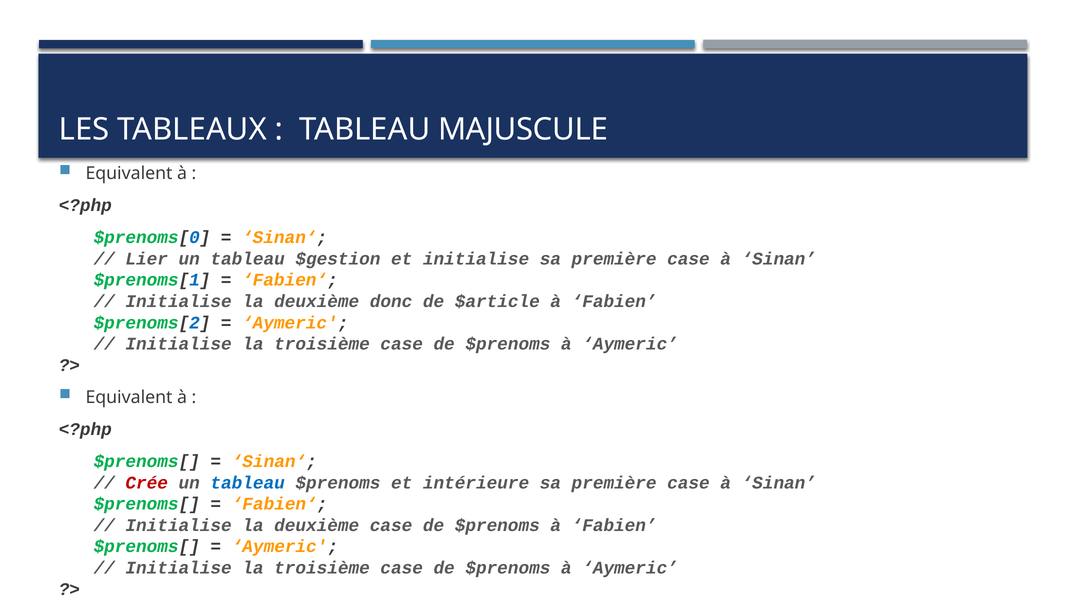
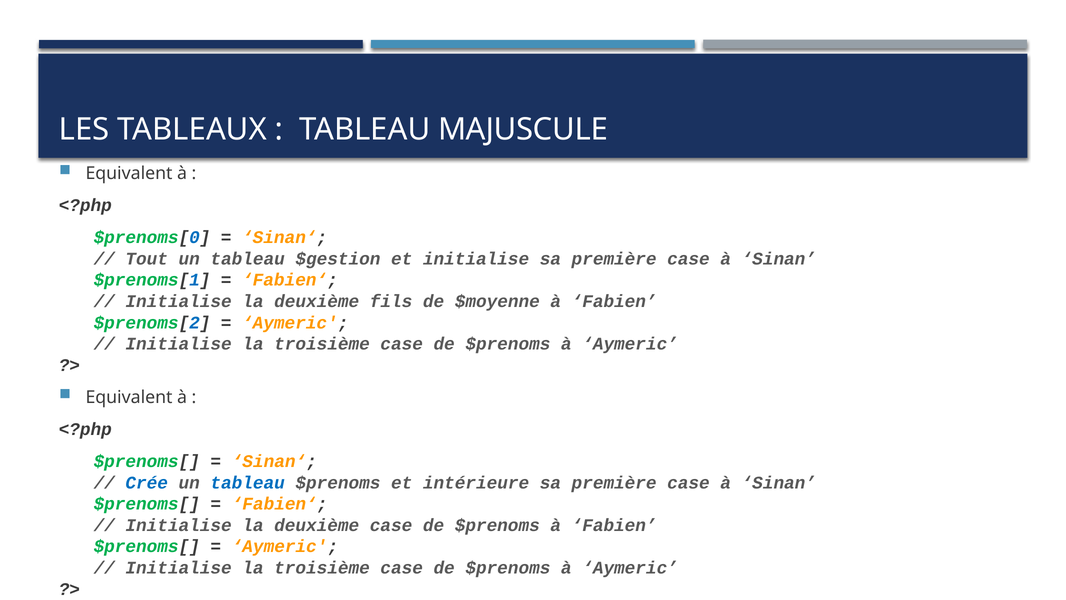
Lier: Lier -> Tout
donc: donc -> fils
$article: $article -> $moyenne
Crée colour: red -> blue
